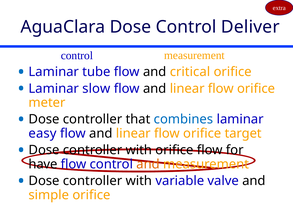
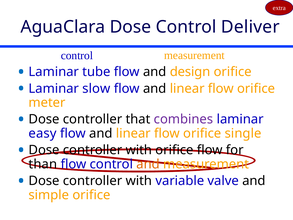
critical: critical -> design
combines colour: blue -> purple
target: target -> single
have: have -> than
